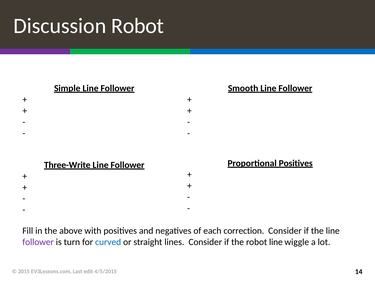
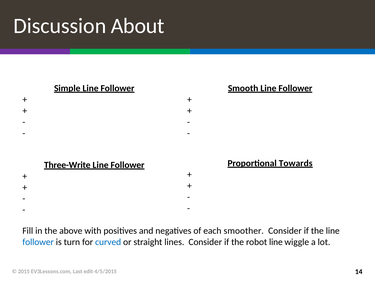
Discussion Robot: Robot -> About
Proportional Positives: Positives -> Towards
correction: correction -> smoother
follower at (38, 242) colour: purple -> blue
